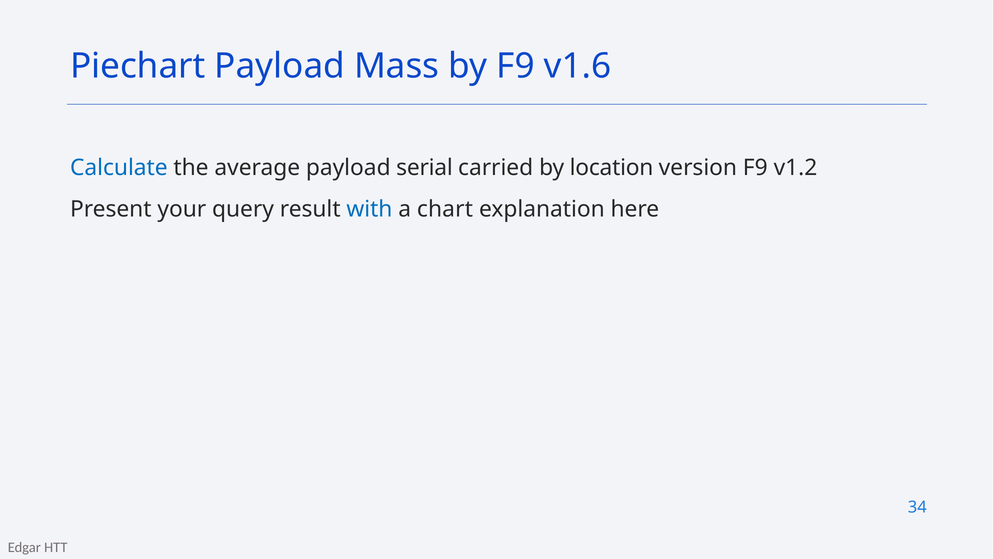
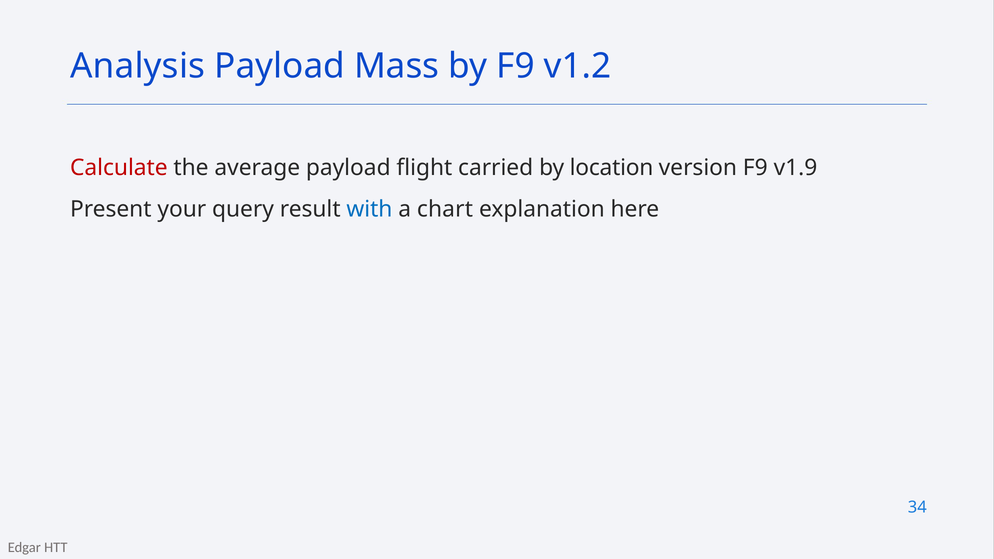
Piechart: Piechart -> Analysis
v1.6: v1.6 -> v1.2
Calculate colour: blue -> red
serial: serial -> flight
v1.2: v1.2 -> v1.9
